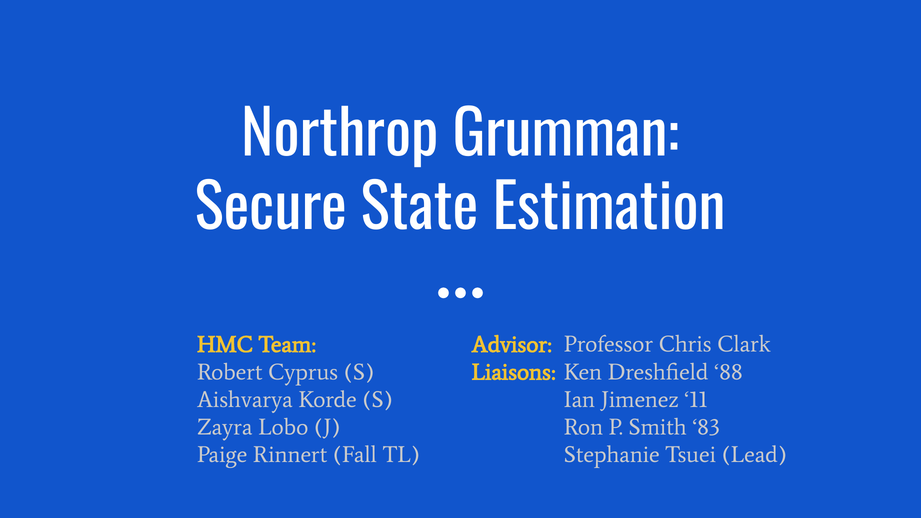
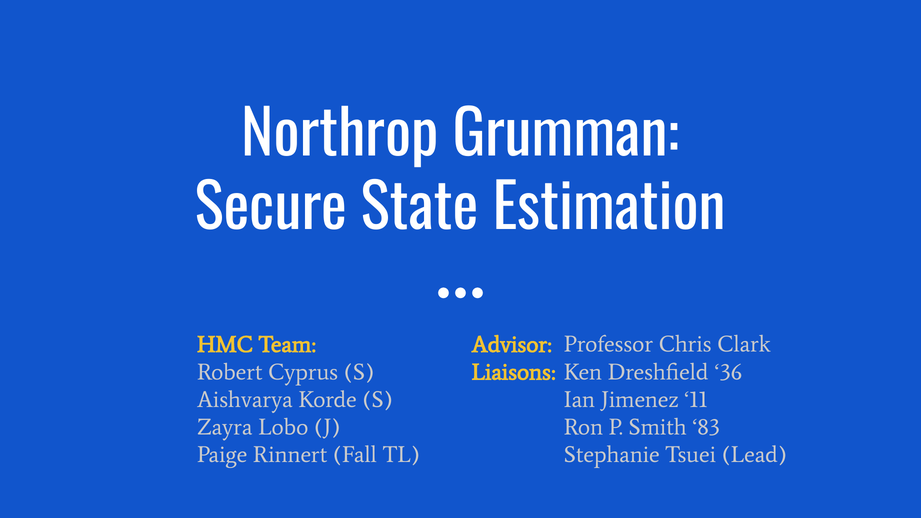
88: 88 -> 36
